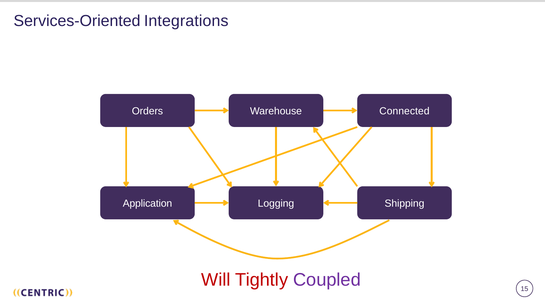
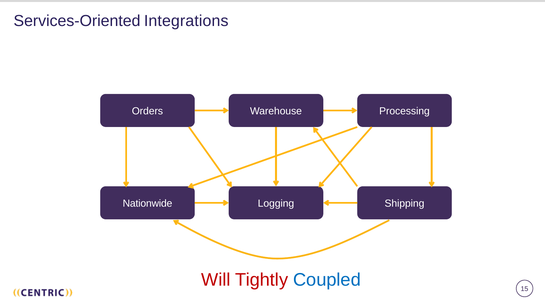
Connected: Connected -> Processing
Application: Application -> Nationwide
Coupled colour: purple -> blue
